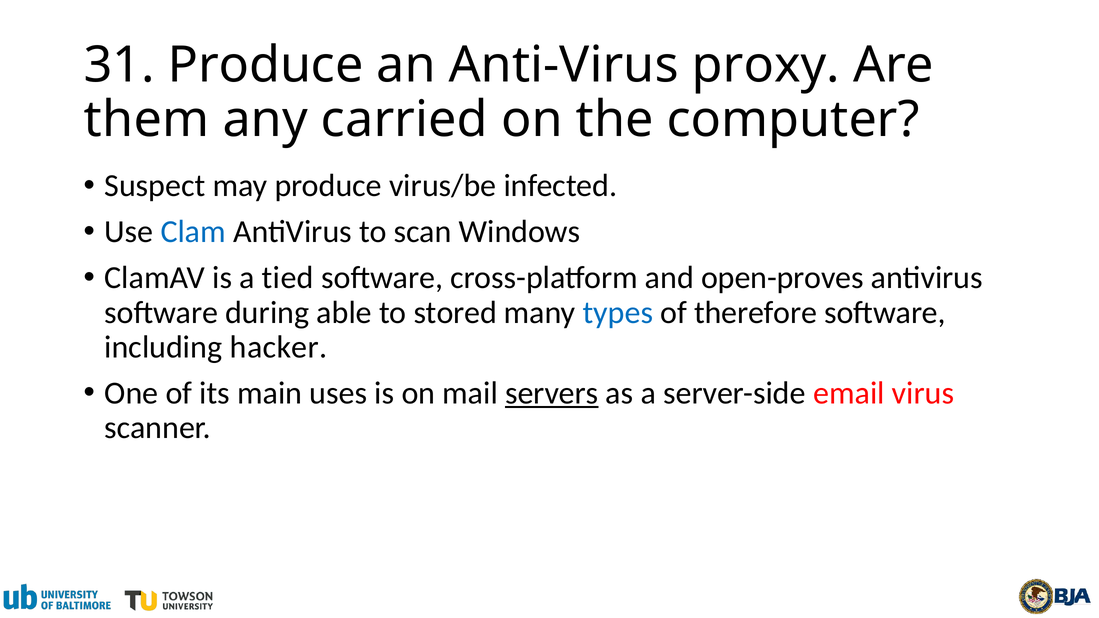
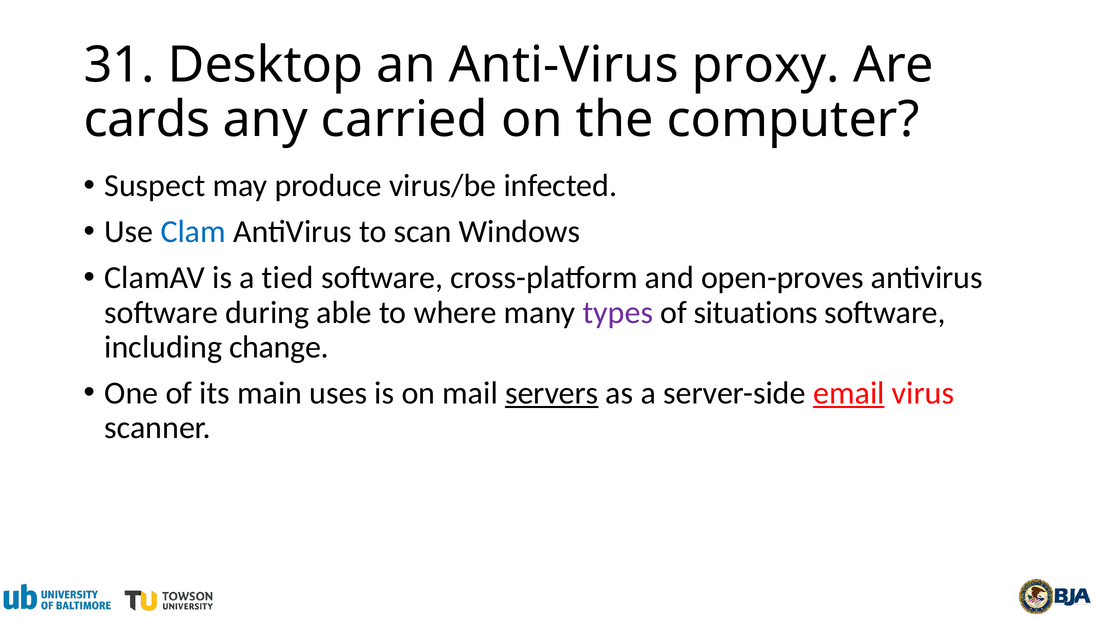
31 Produce: Produce -> Desktop
them: them -> cards
stored: stored -> where
types colour: blue -> purple
therefore: therefore -> situations
hacker: hacker -> change
email underline: none -> present
